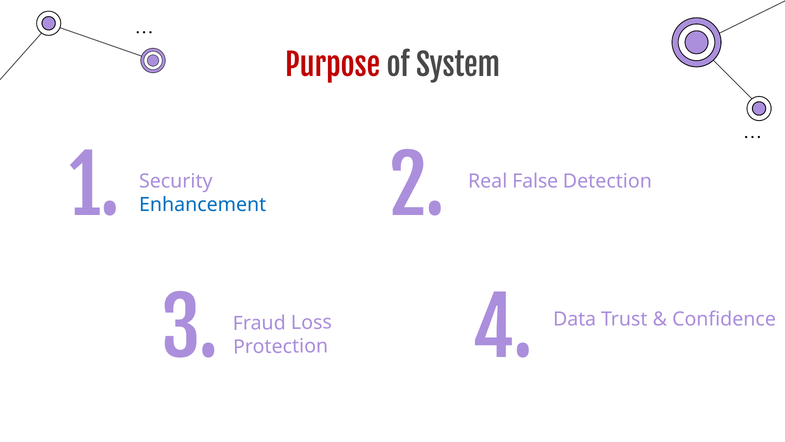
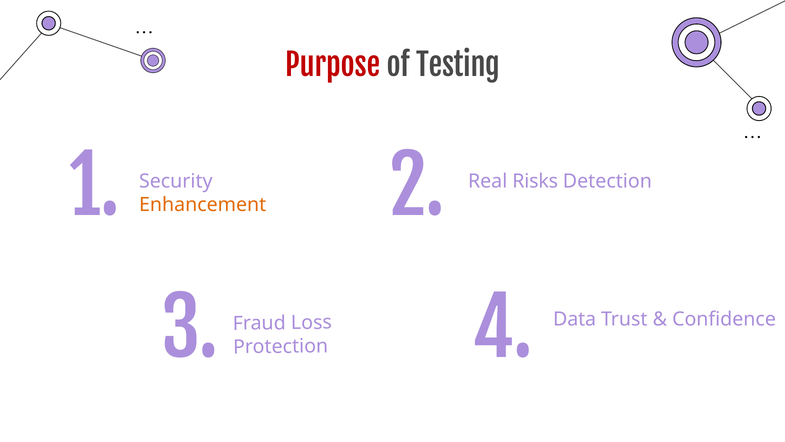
System: System -> Testing
False: False -> Risks
Enhancement colour: blue -> orange
